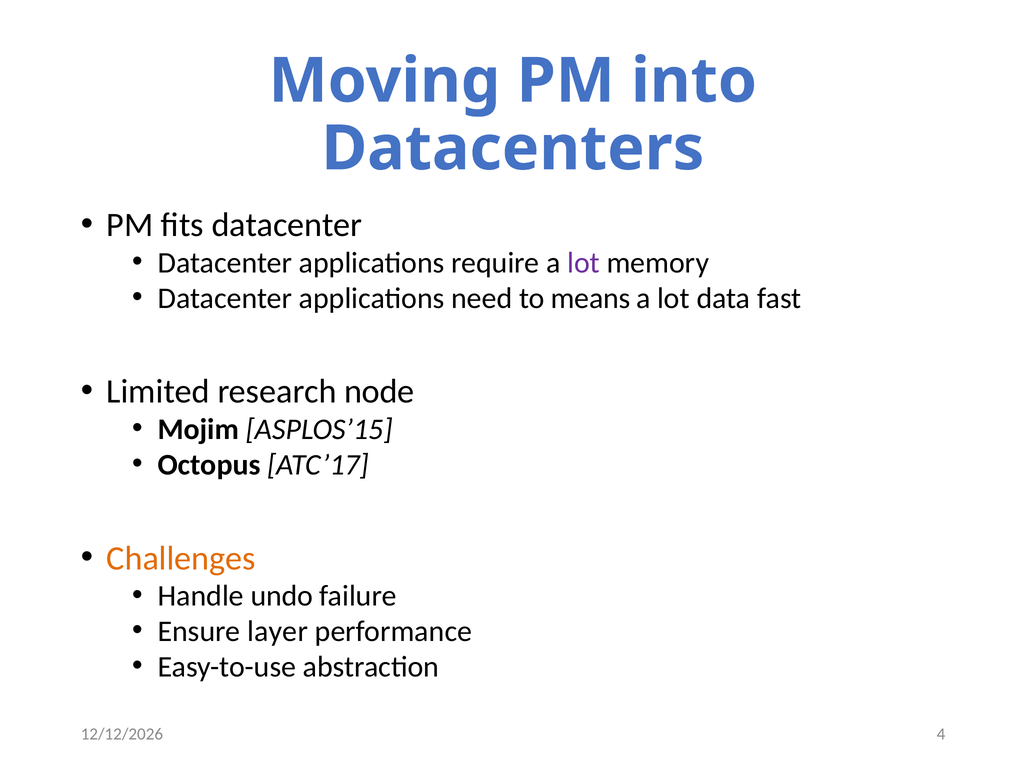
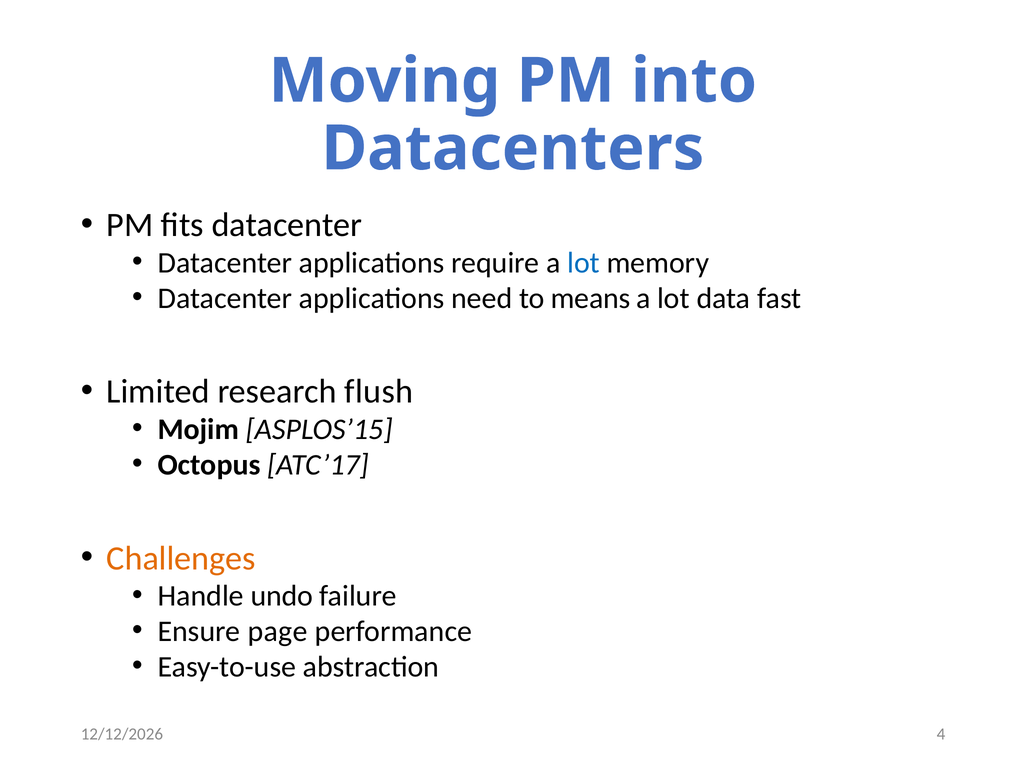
lot at (584, 263) colour: purple -> blue
node: node -> flush
layer: layer -> page
